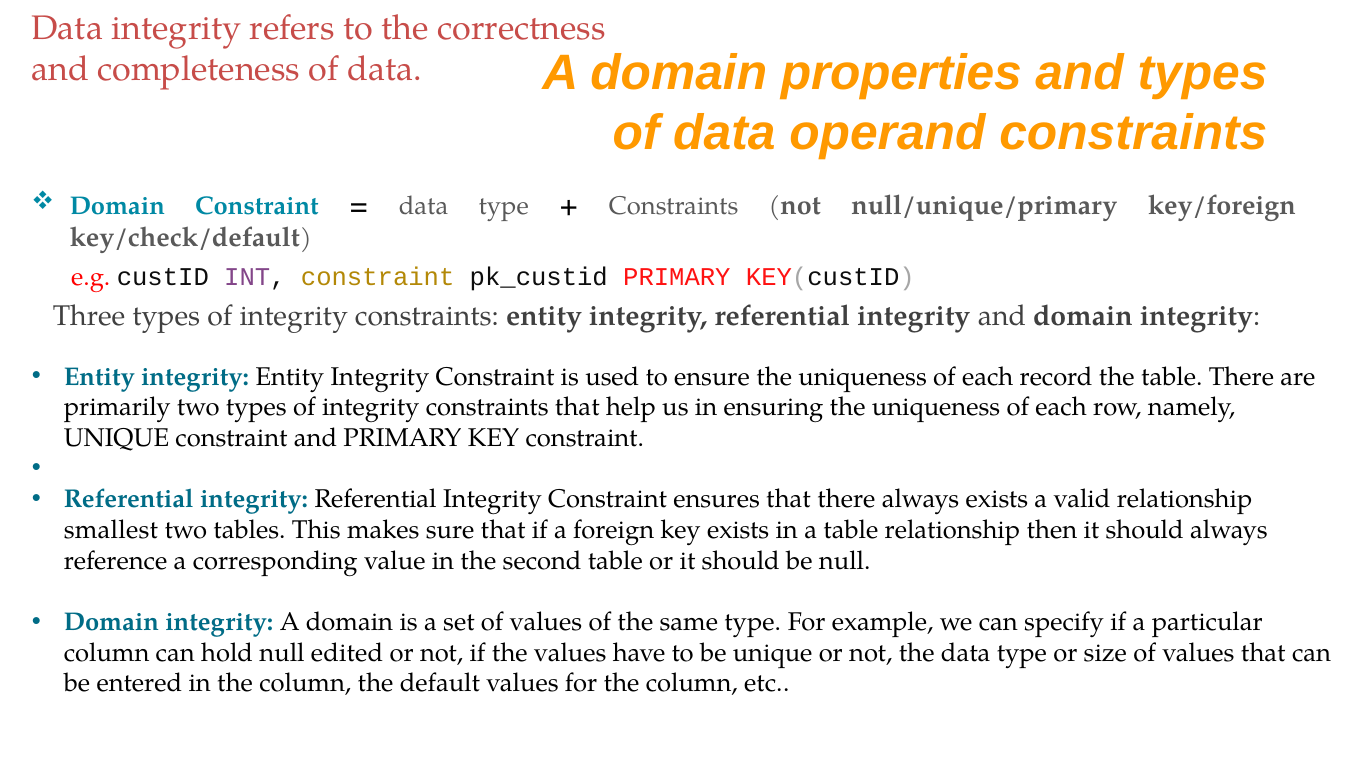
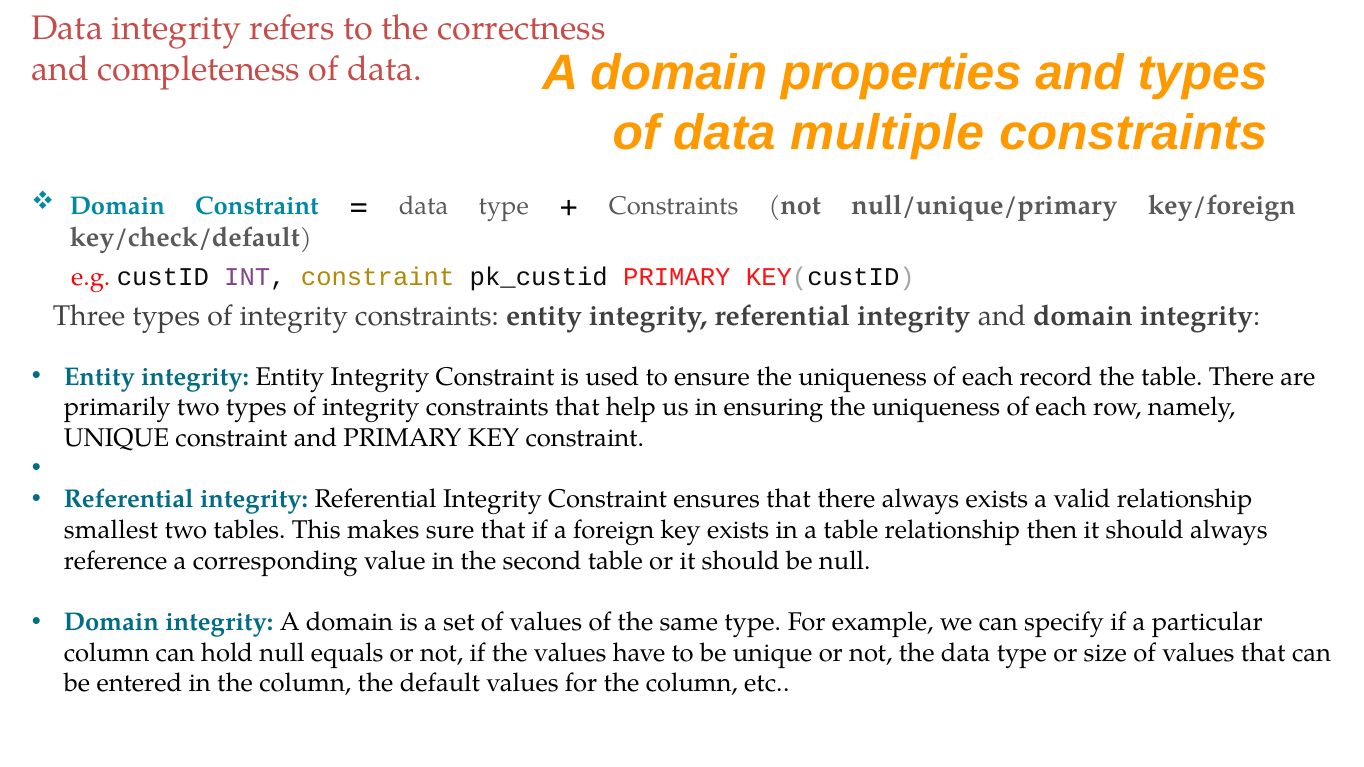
operand: operand -> multiple
edited: edited -> equals
